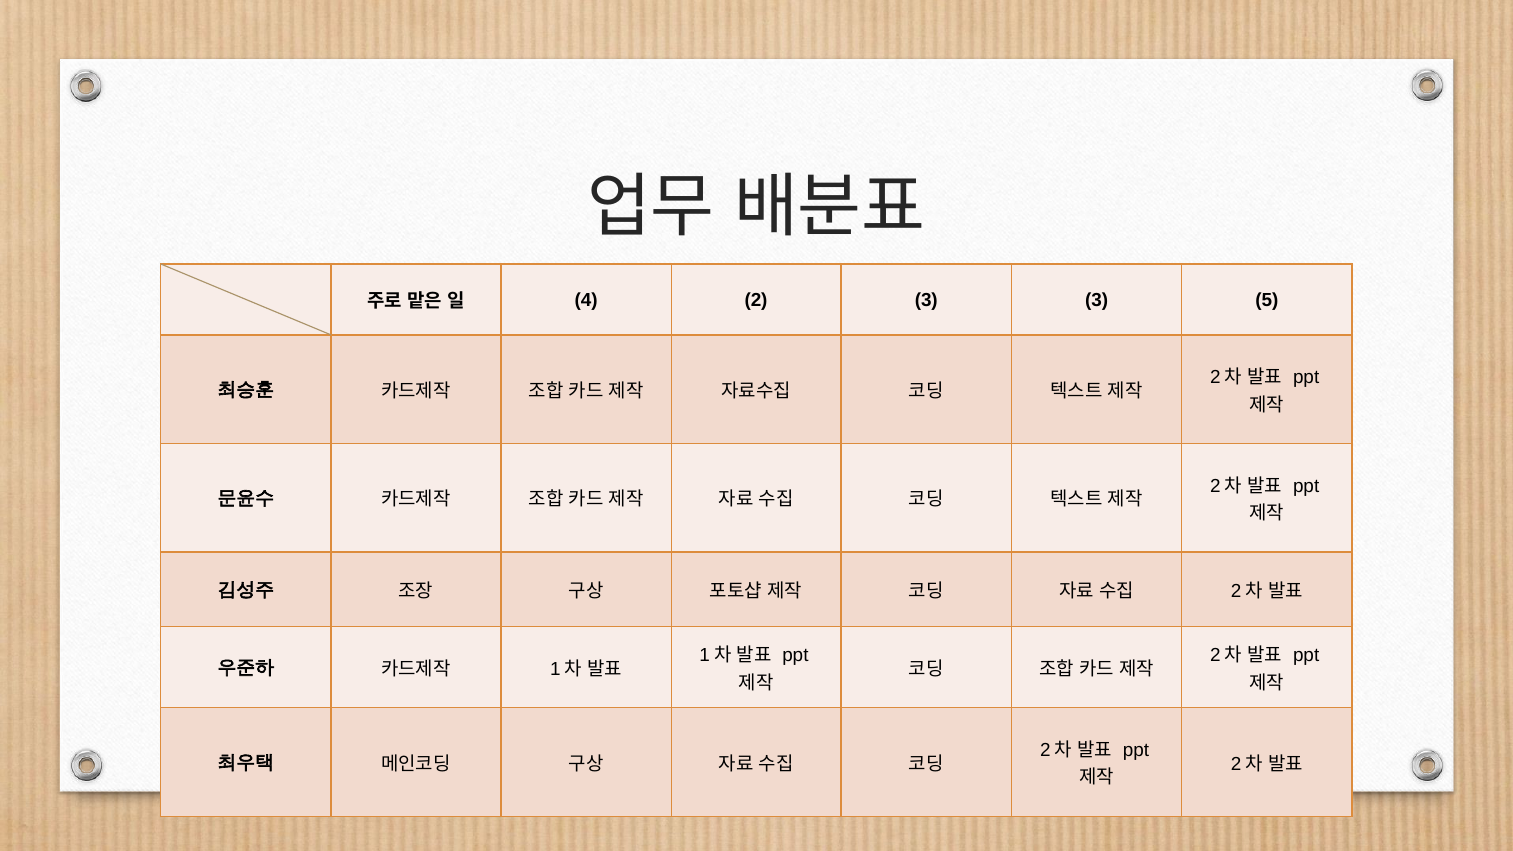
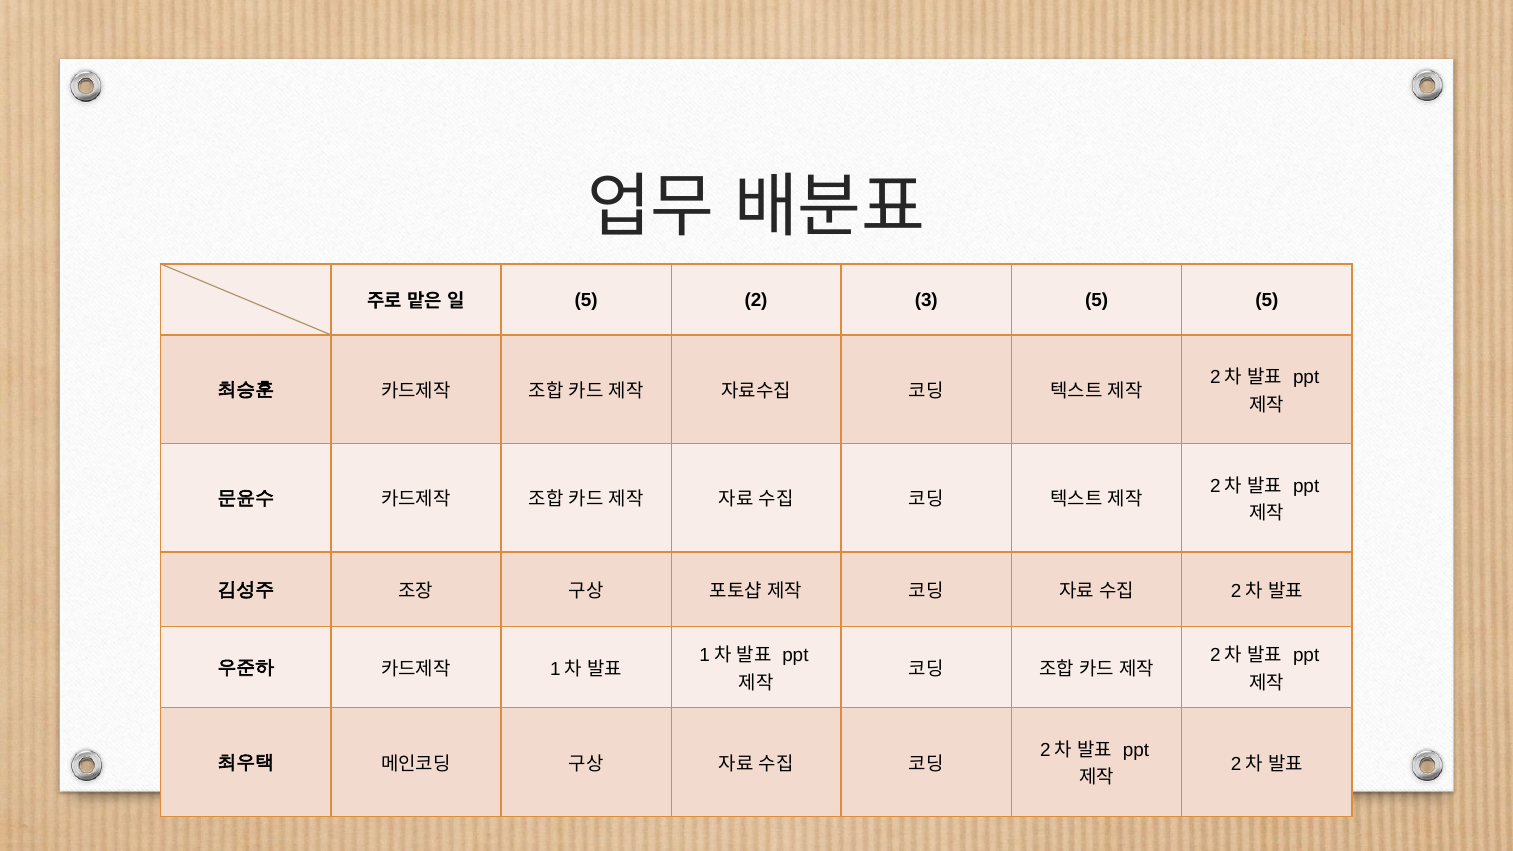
4 at (586, 300): 4 -> 5
3 3: 3 -> 5
